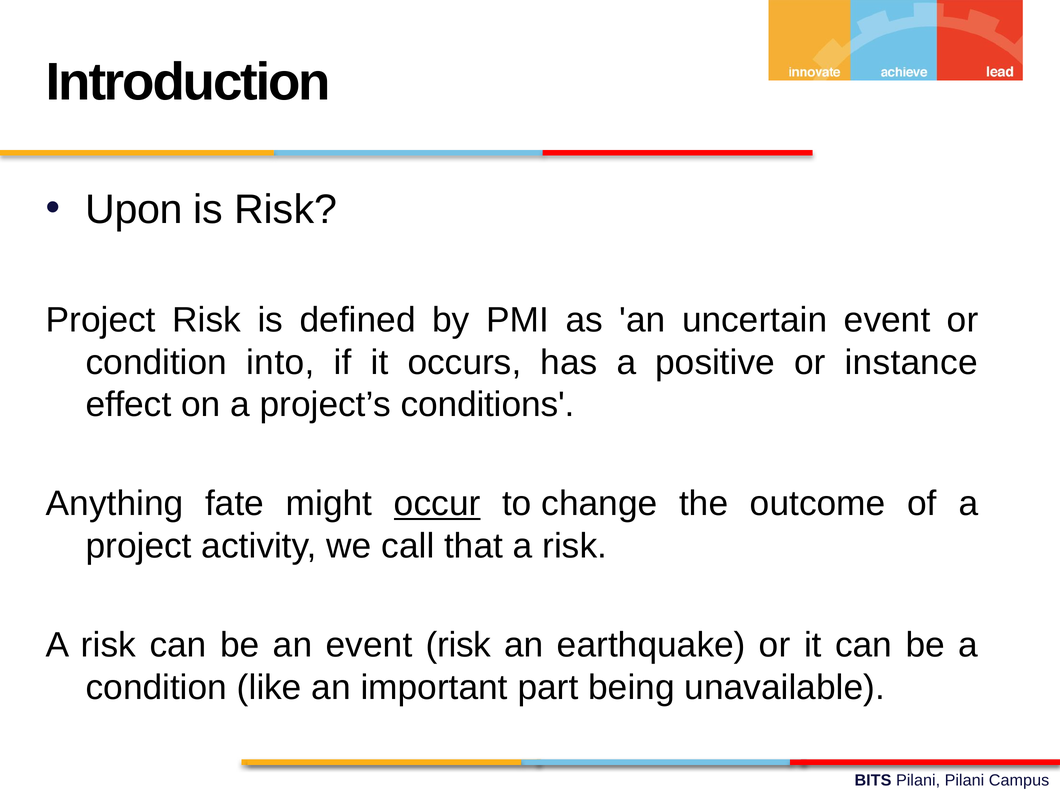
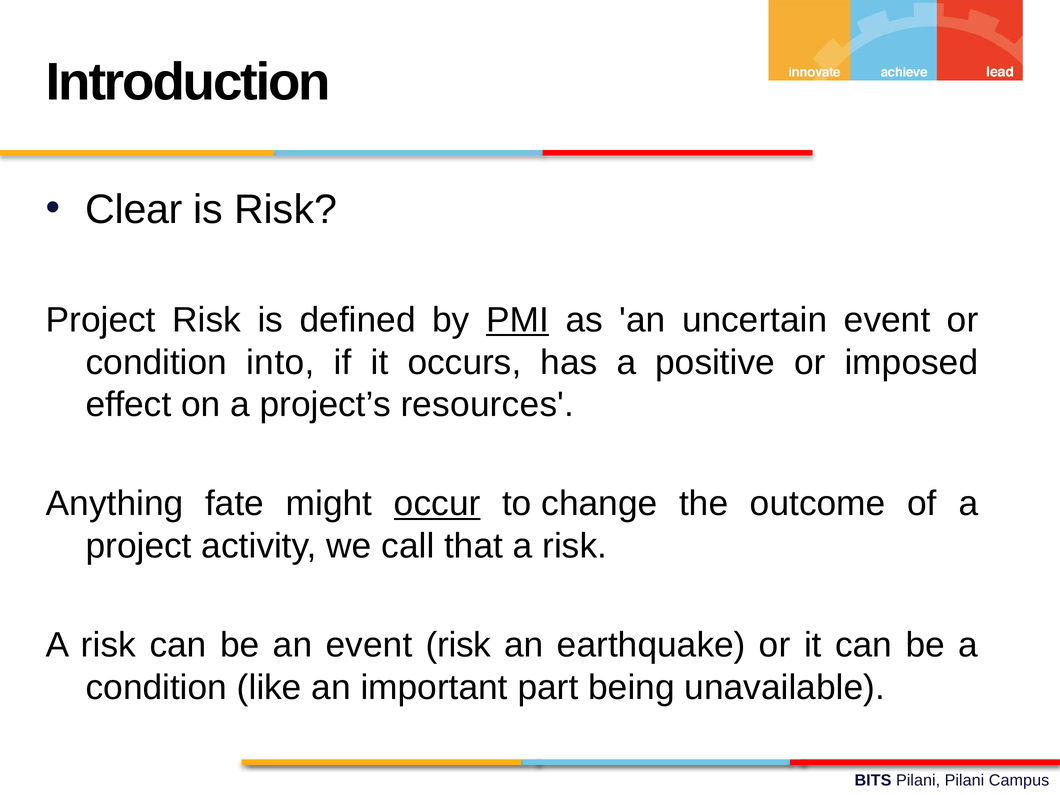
Upon: Upon -> Clear
PMI underline: none -> present
instance: instance -> imposed
conditions: conditions -> resources
